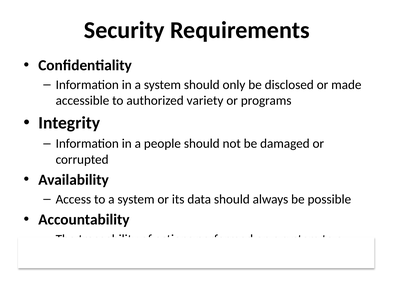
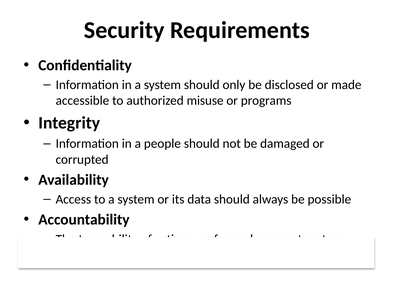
variety: variety -> misuse
